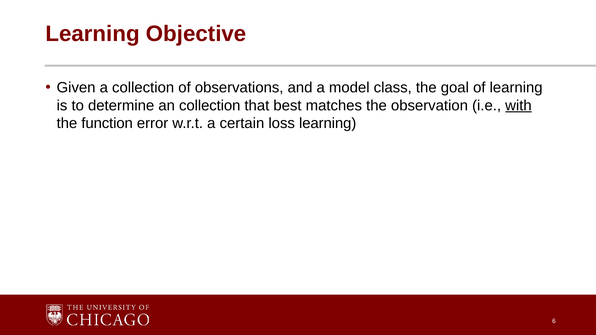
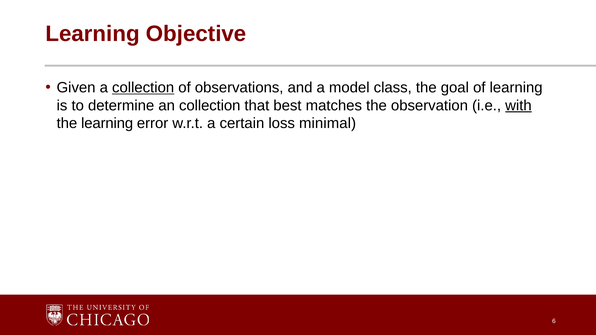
collection at (143, 88) underline: none -> present
the function: function -> learning
loss learning: learning -> minimal
